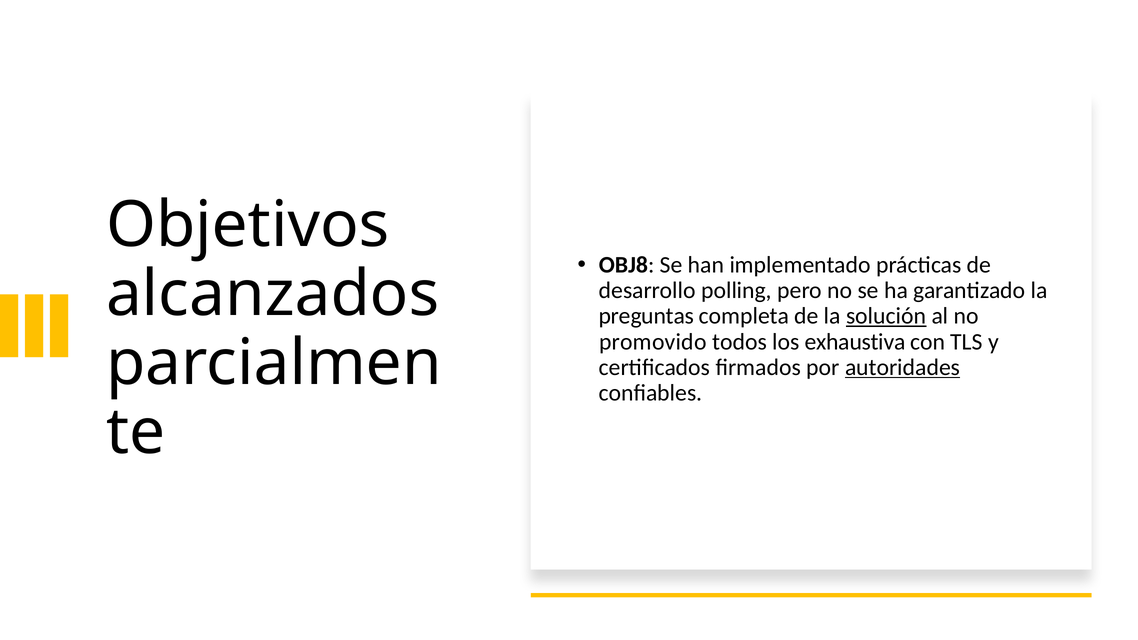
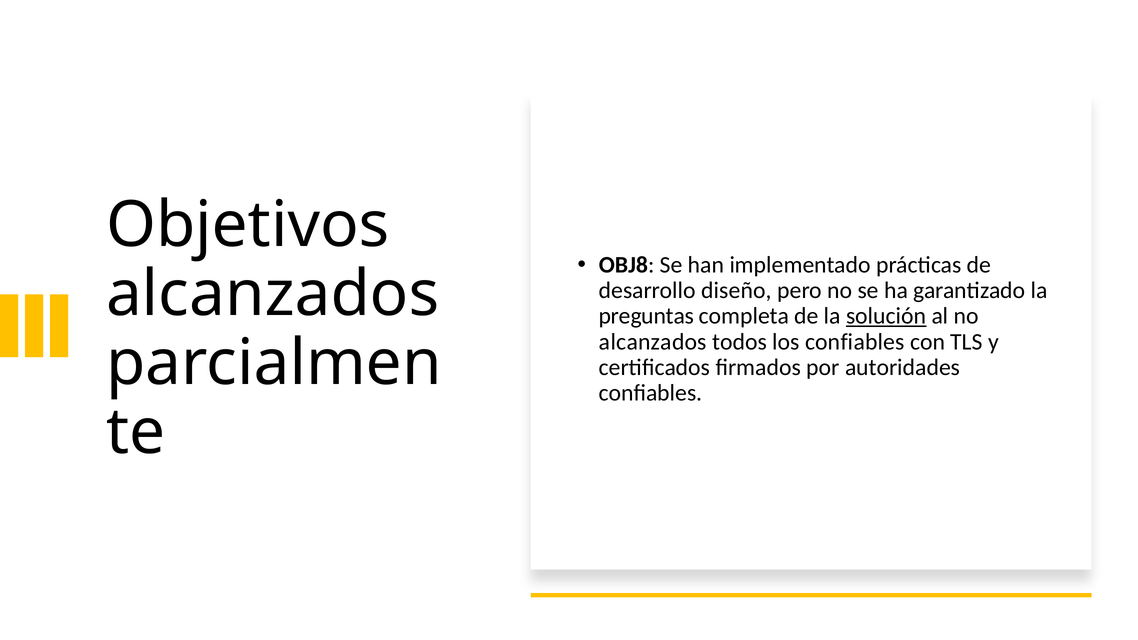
polling: polling -> diseño
promovido at (653, 342): promovido -> alcanzados
los exhaustiva: exhaustiva -> confiables
autoridades underline: present -> none
